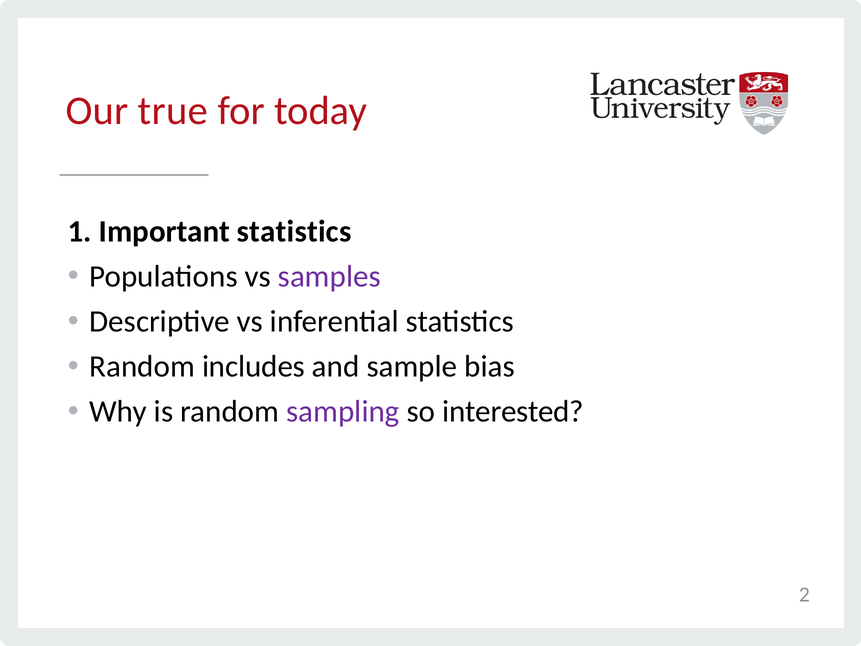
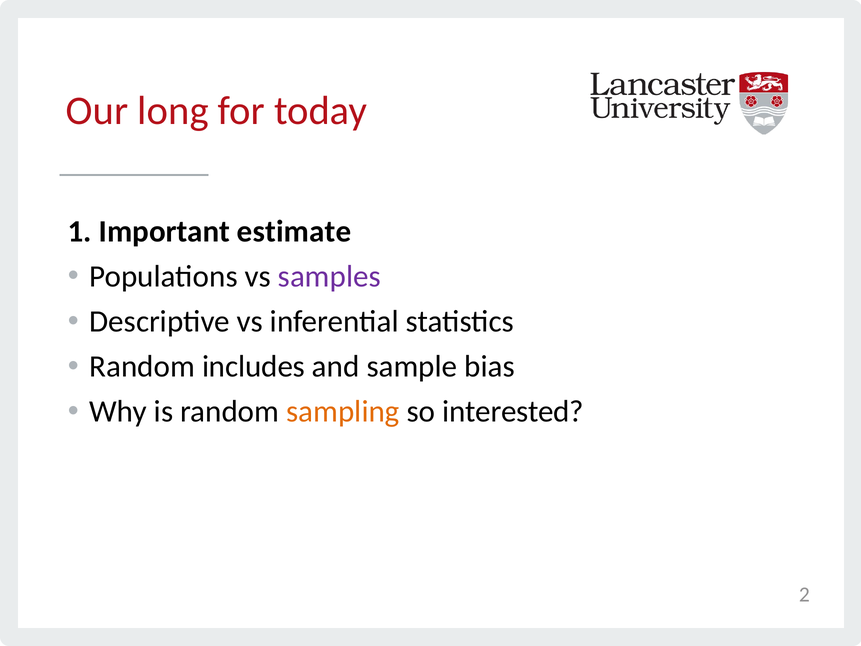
true: true -> long
Important statistics: statistics -> estimate
sampling colour: purple -> orange
